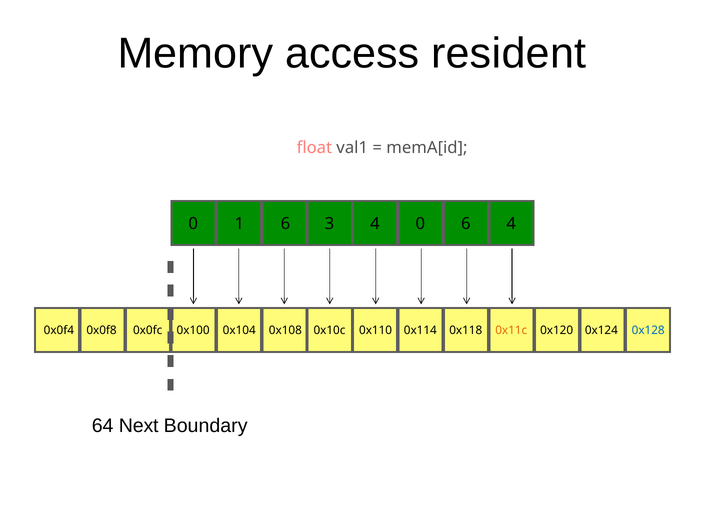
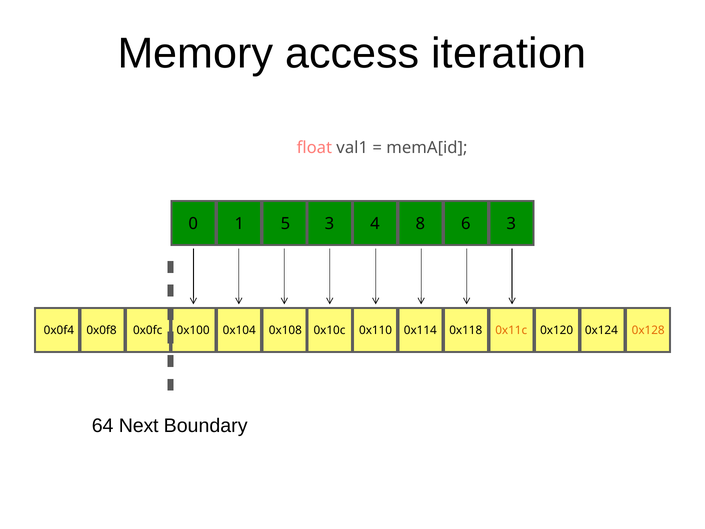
resident: resident -> iteration
1 6: 6 -> 5
4 0: 0 -> 8
6 4: 4 -> 3
0x128 colour: blue -> orange
